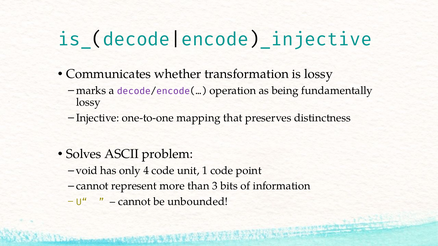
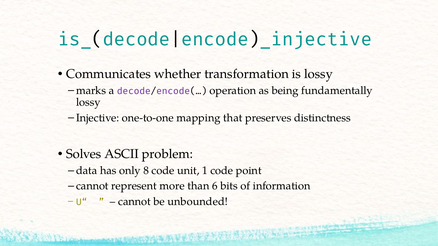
void: void -> data
4: 4 -> 8
3: 3 -> 6
